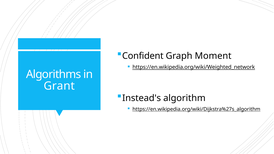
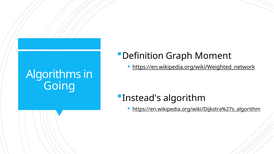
Confident: Confident -> Definition
Grant: Grant -> Going
